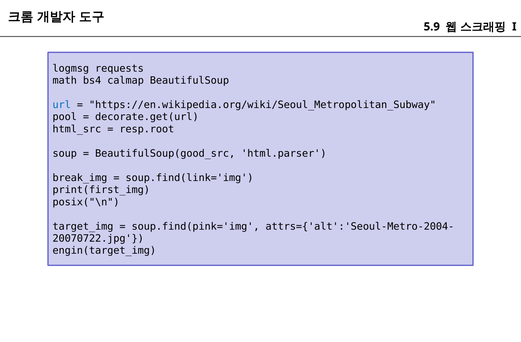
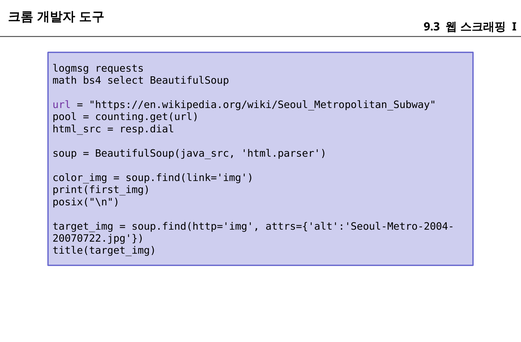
5.9: 5.9 -> 9.3
calmap: calmap -> select
url colour: blue -> purple
decorate.get(url: decorate.get(url -> counting.get(url
resp.root: resp.root -> resp.dial
BeautifulSoup(good_src: BeautifulSoup(good_src -> BeautifulSoup(java_src
break_img: break_img -> color_img
soup.find(pink='img: soup.find(pink='img -> soup.find(http='img
engin(target_img: engin(target_img -> title(target_img
